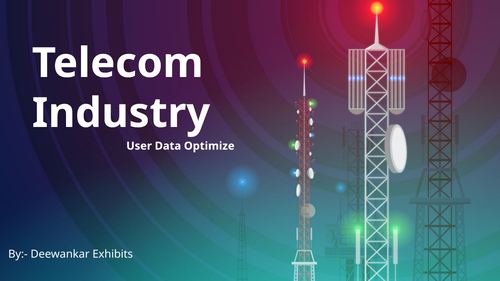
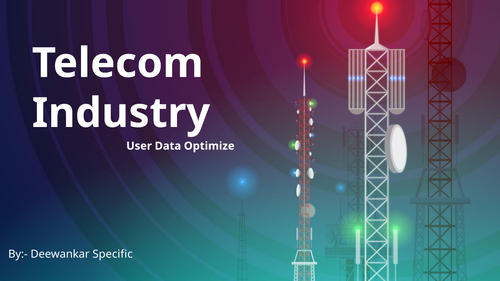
Exhibits: Exhibits -> Specific
